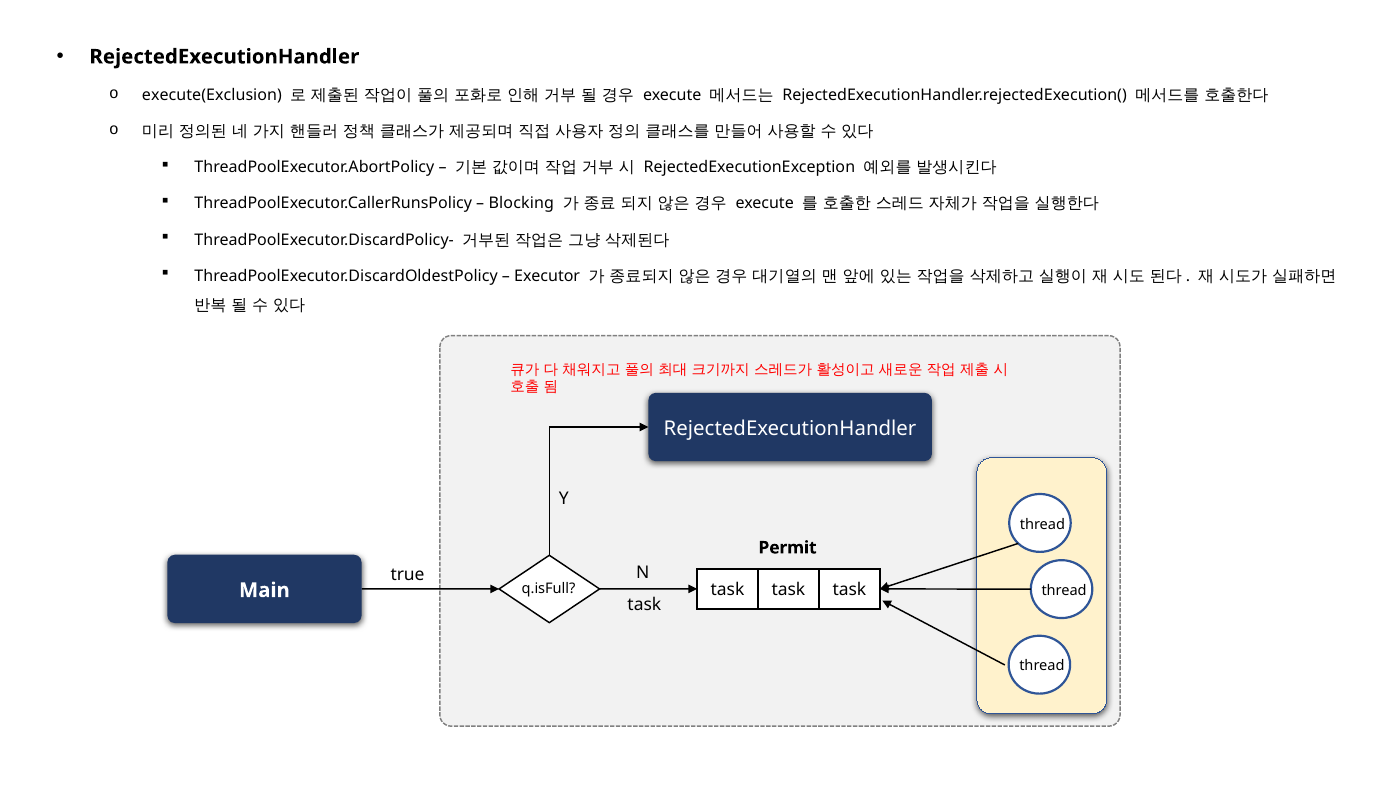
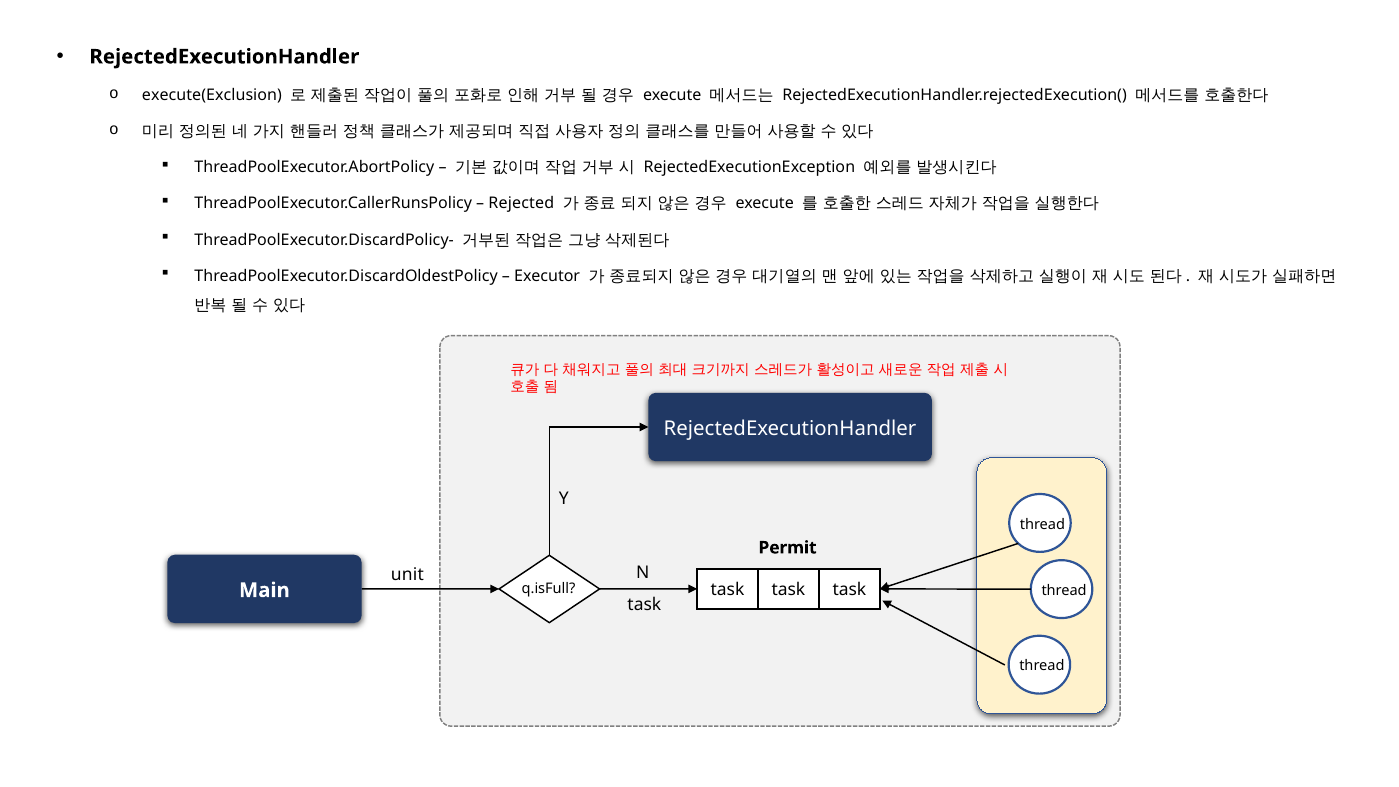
Blocking: Blocking -> Rejected
true: true -> unit
